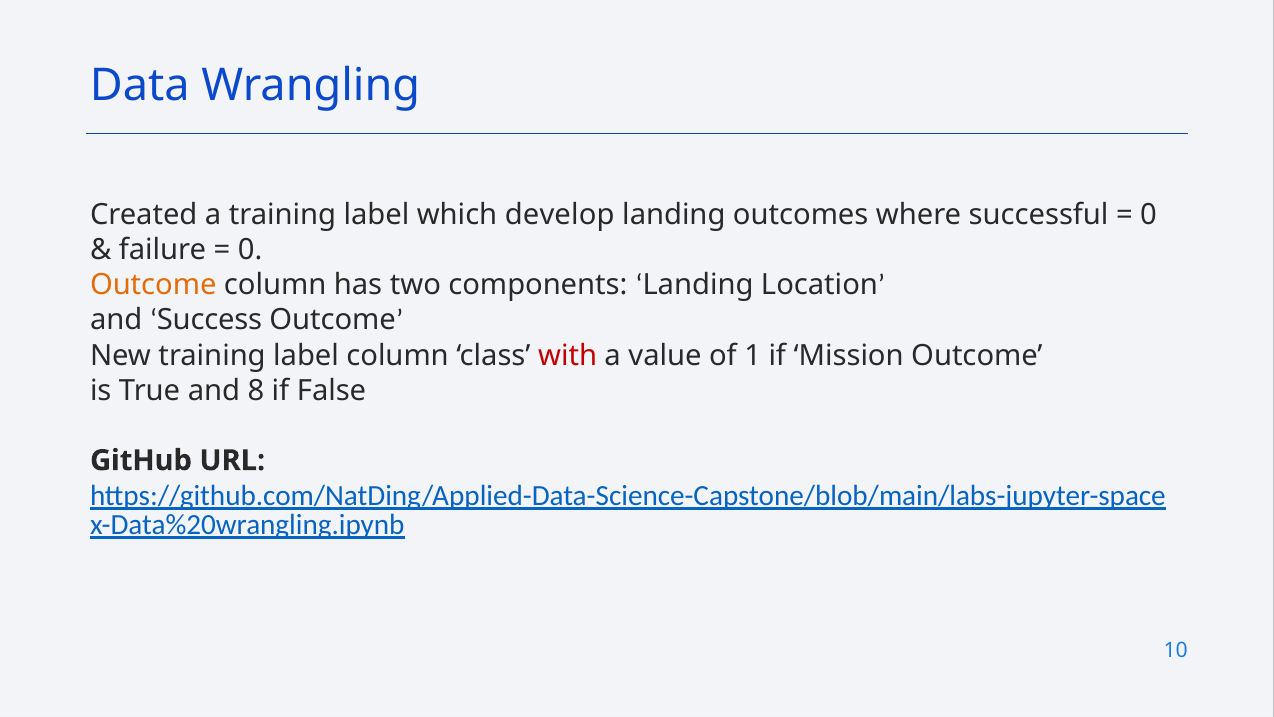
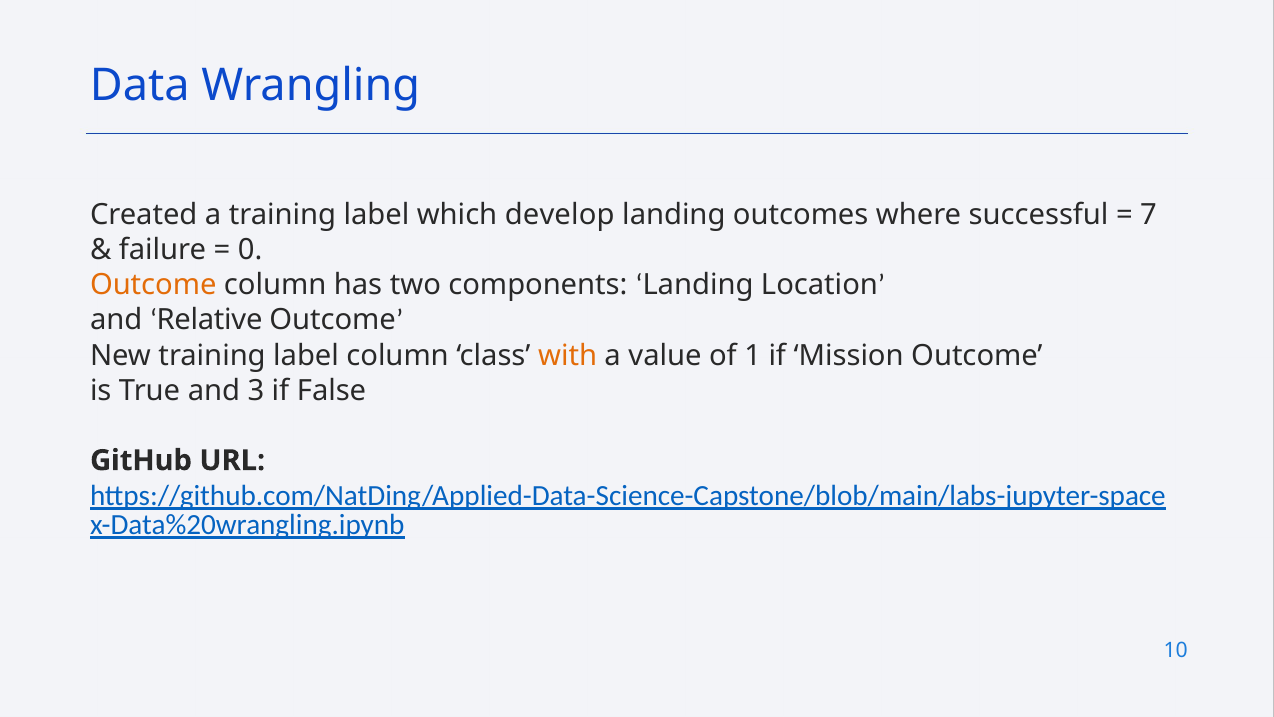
0 at (1149, 215): 0 -> 7
Success: Success -> Relative
with colour: red -> orange
8: 8 -> 3
